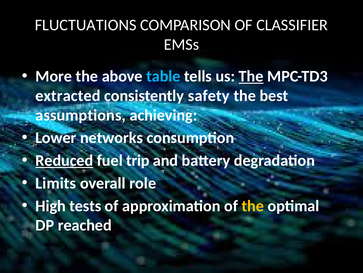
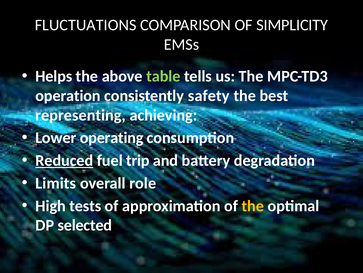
CLASSIFIER: CLASSIFIER -> SIMPLICITY
More: More -> Helps
table colour: light blue -> light green
The at (251, 76) underline: present -> none
extracted: extracted -> operation
assumptions: assumptions -> representing
networks: networks -> operating
reached: reached -> selected
